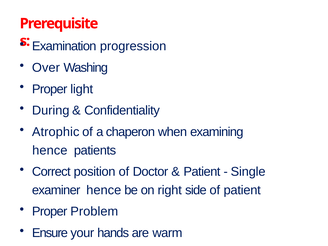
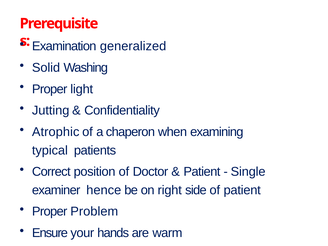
progression: progression -> generalized
Over: Over -> Solid
During: During -> Jutting
hence at (50, 150): hence -> typical
